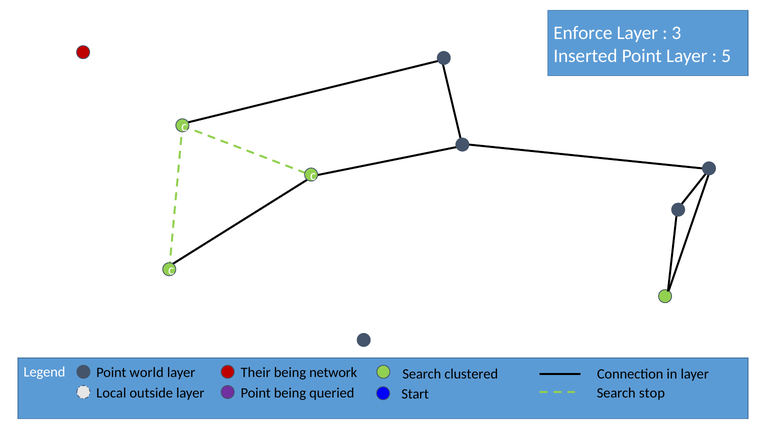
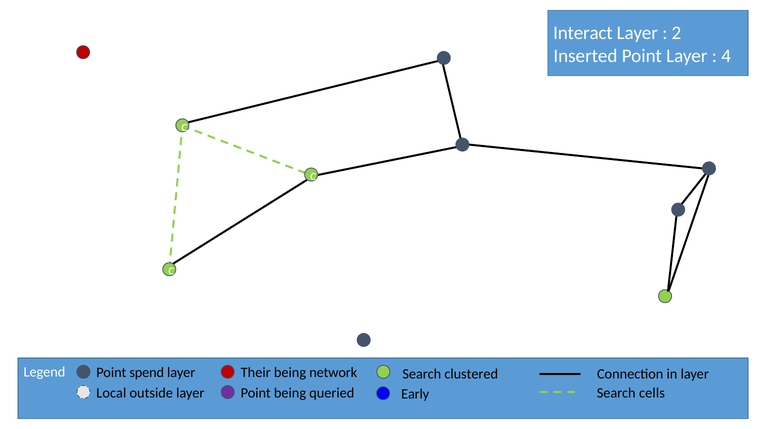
Enforce: Enforce -> Interact
3: 3 -> 2
5: 5 -> 4
world: world -> spend
stop: stop -> cells
Start: Start -> Early
